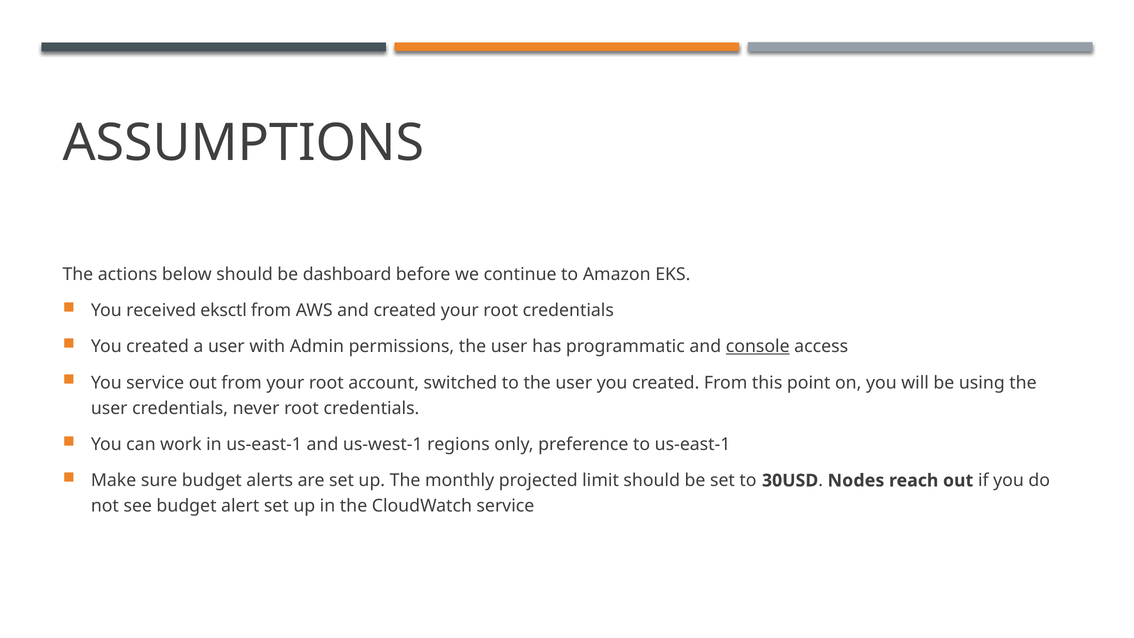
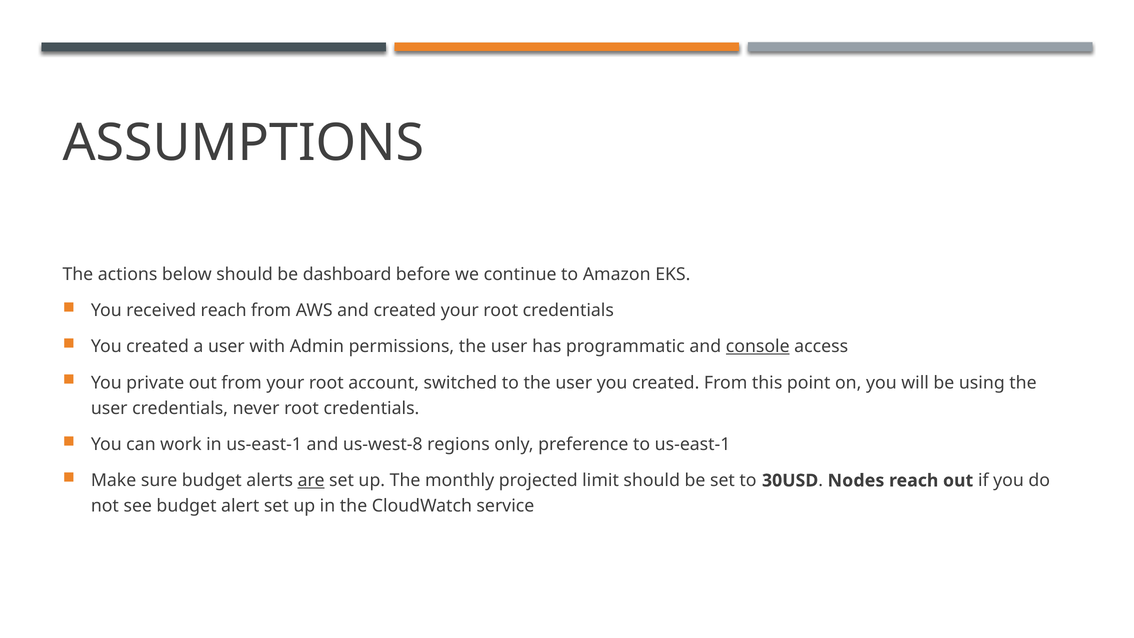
received eksctl: eksctl -> reach
You service: service -> private
us-west-1: us-west-1 -> us-west-8
are underline: none -> present
